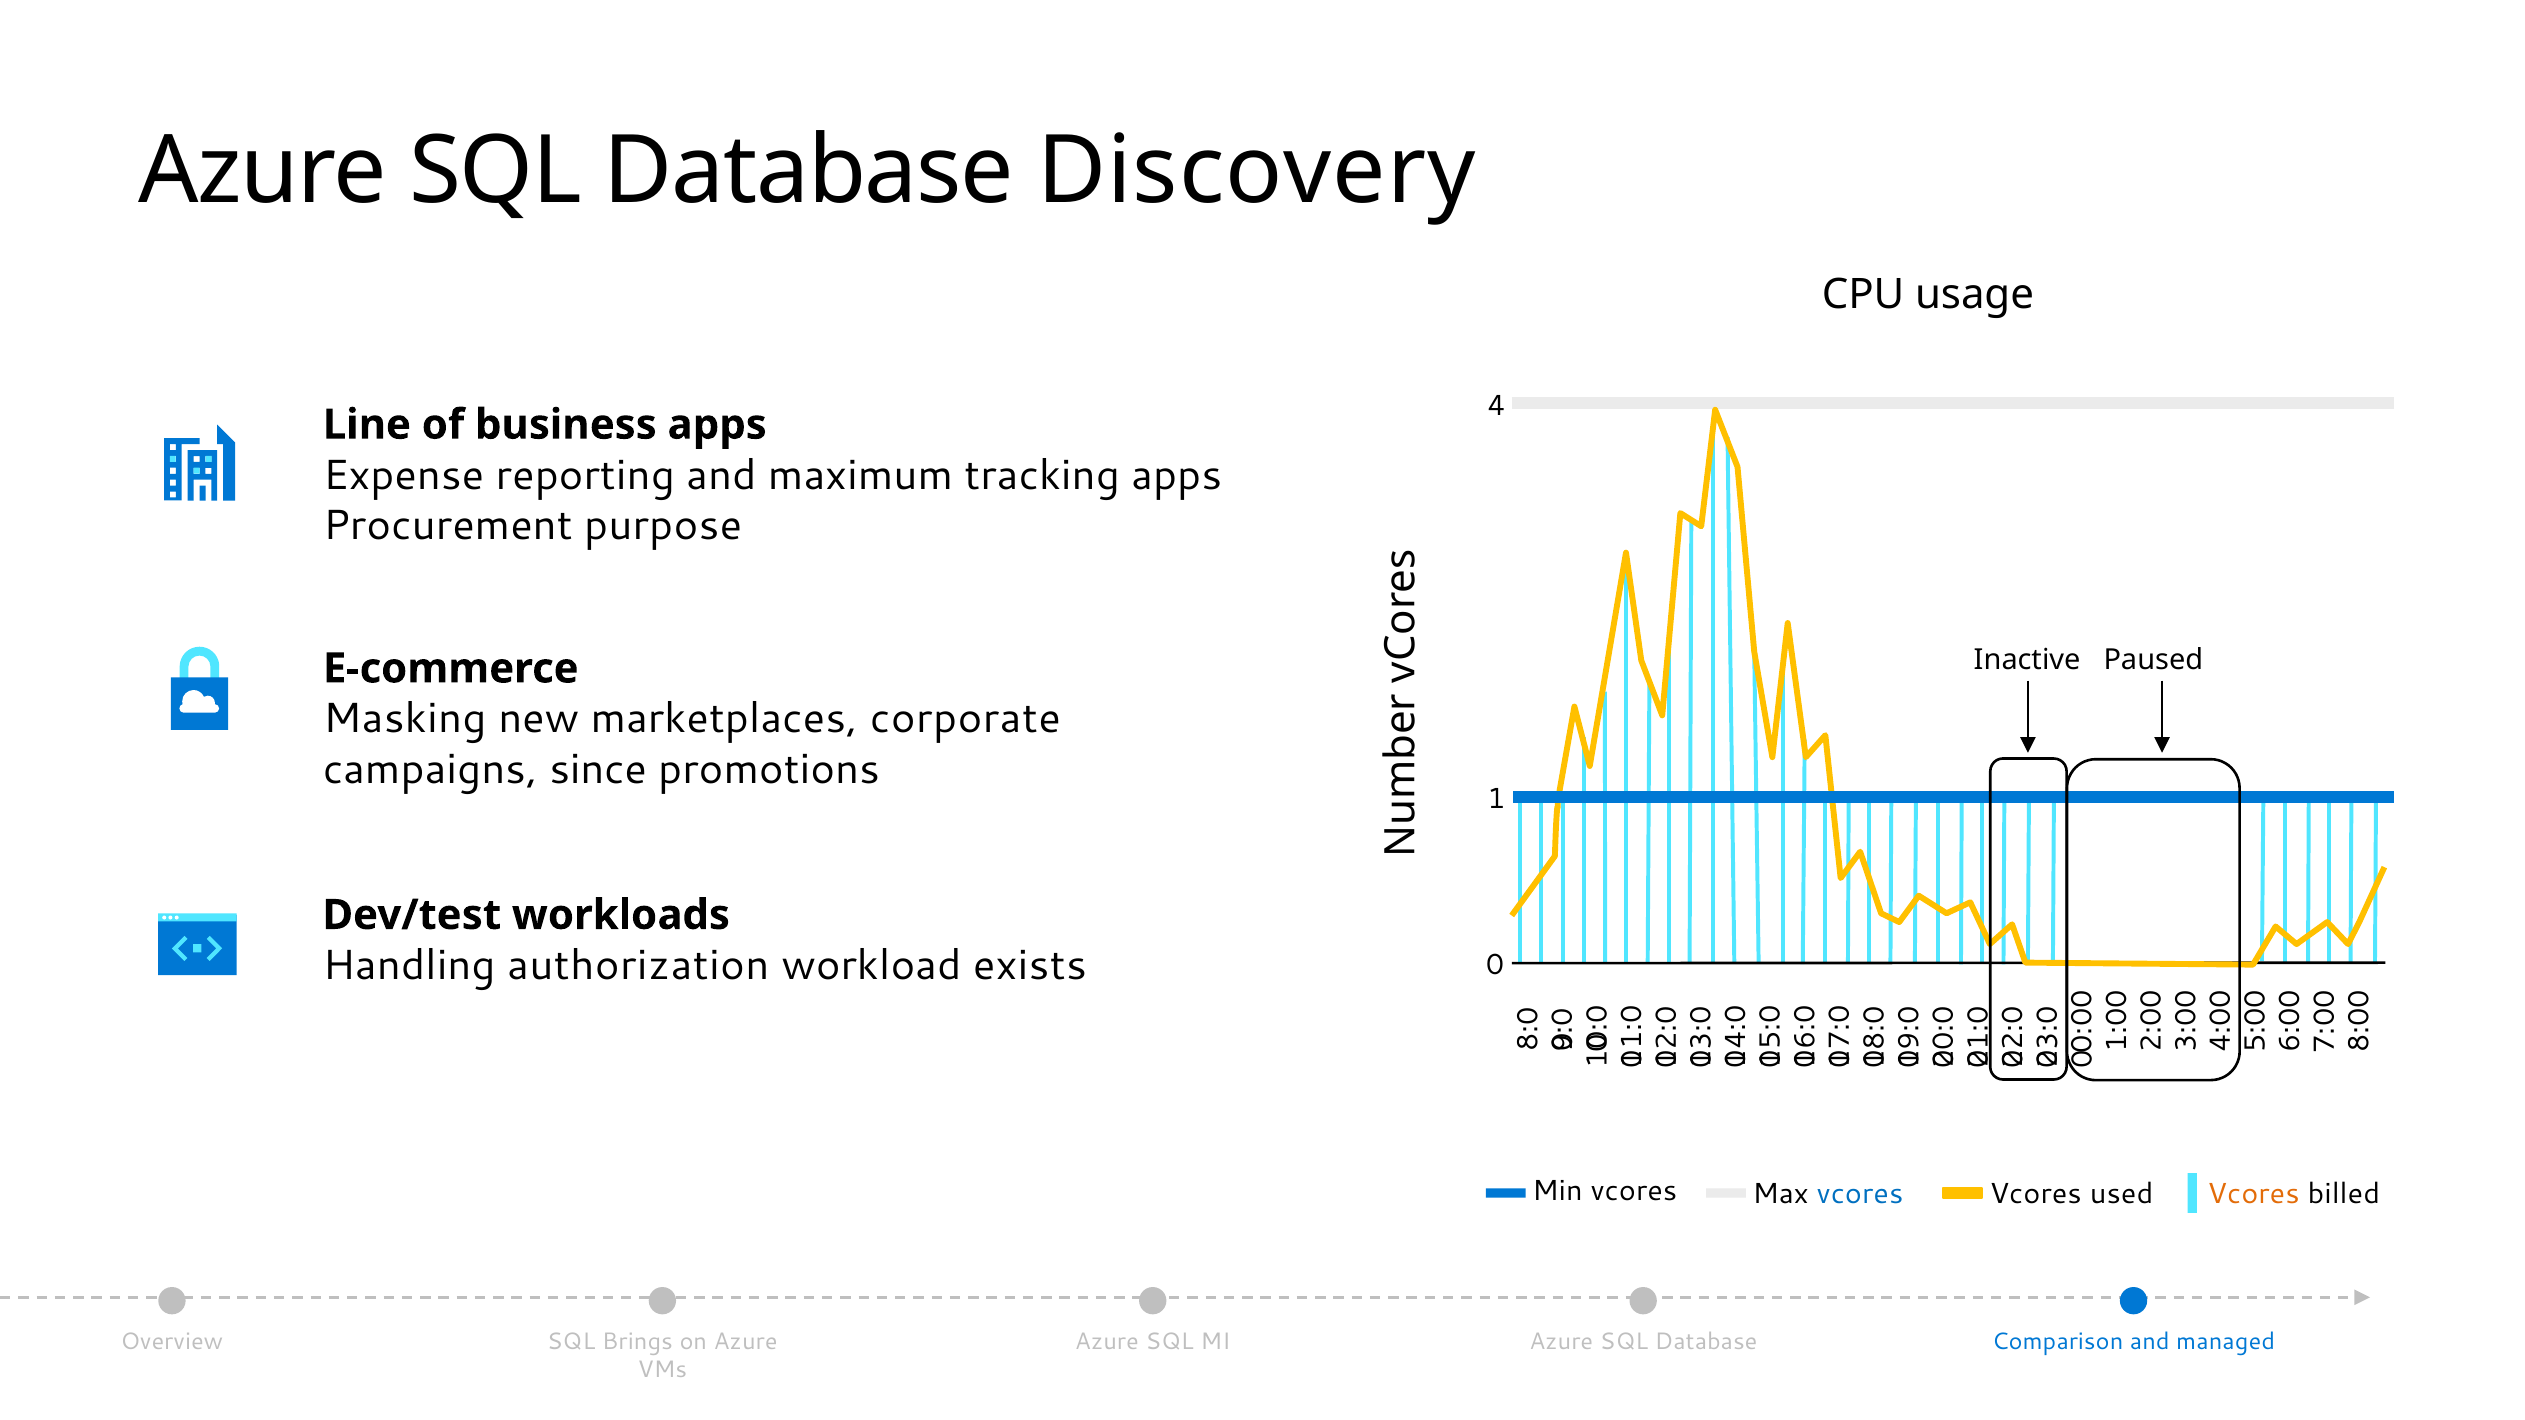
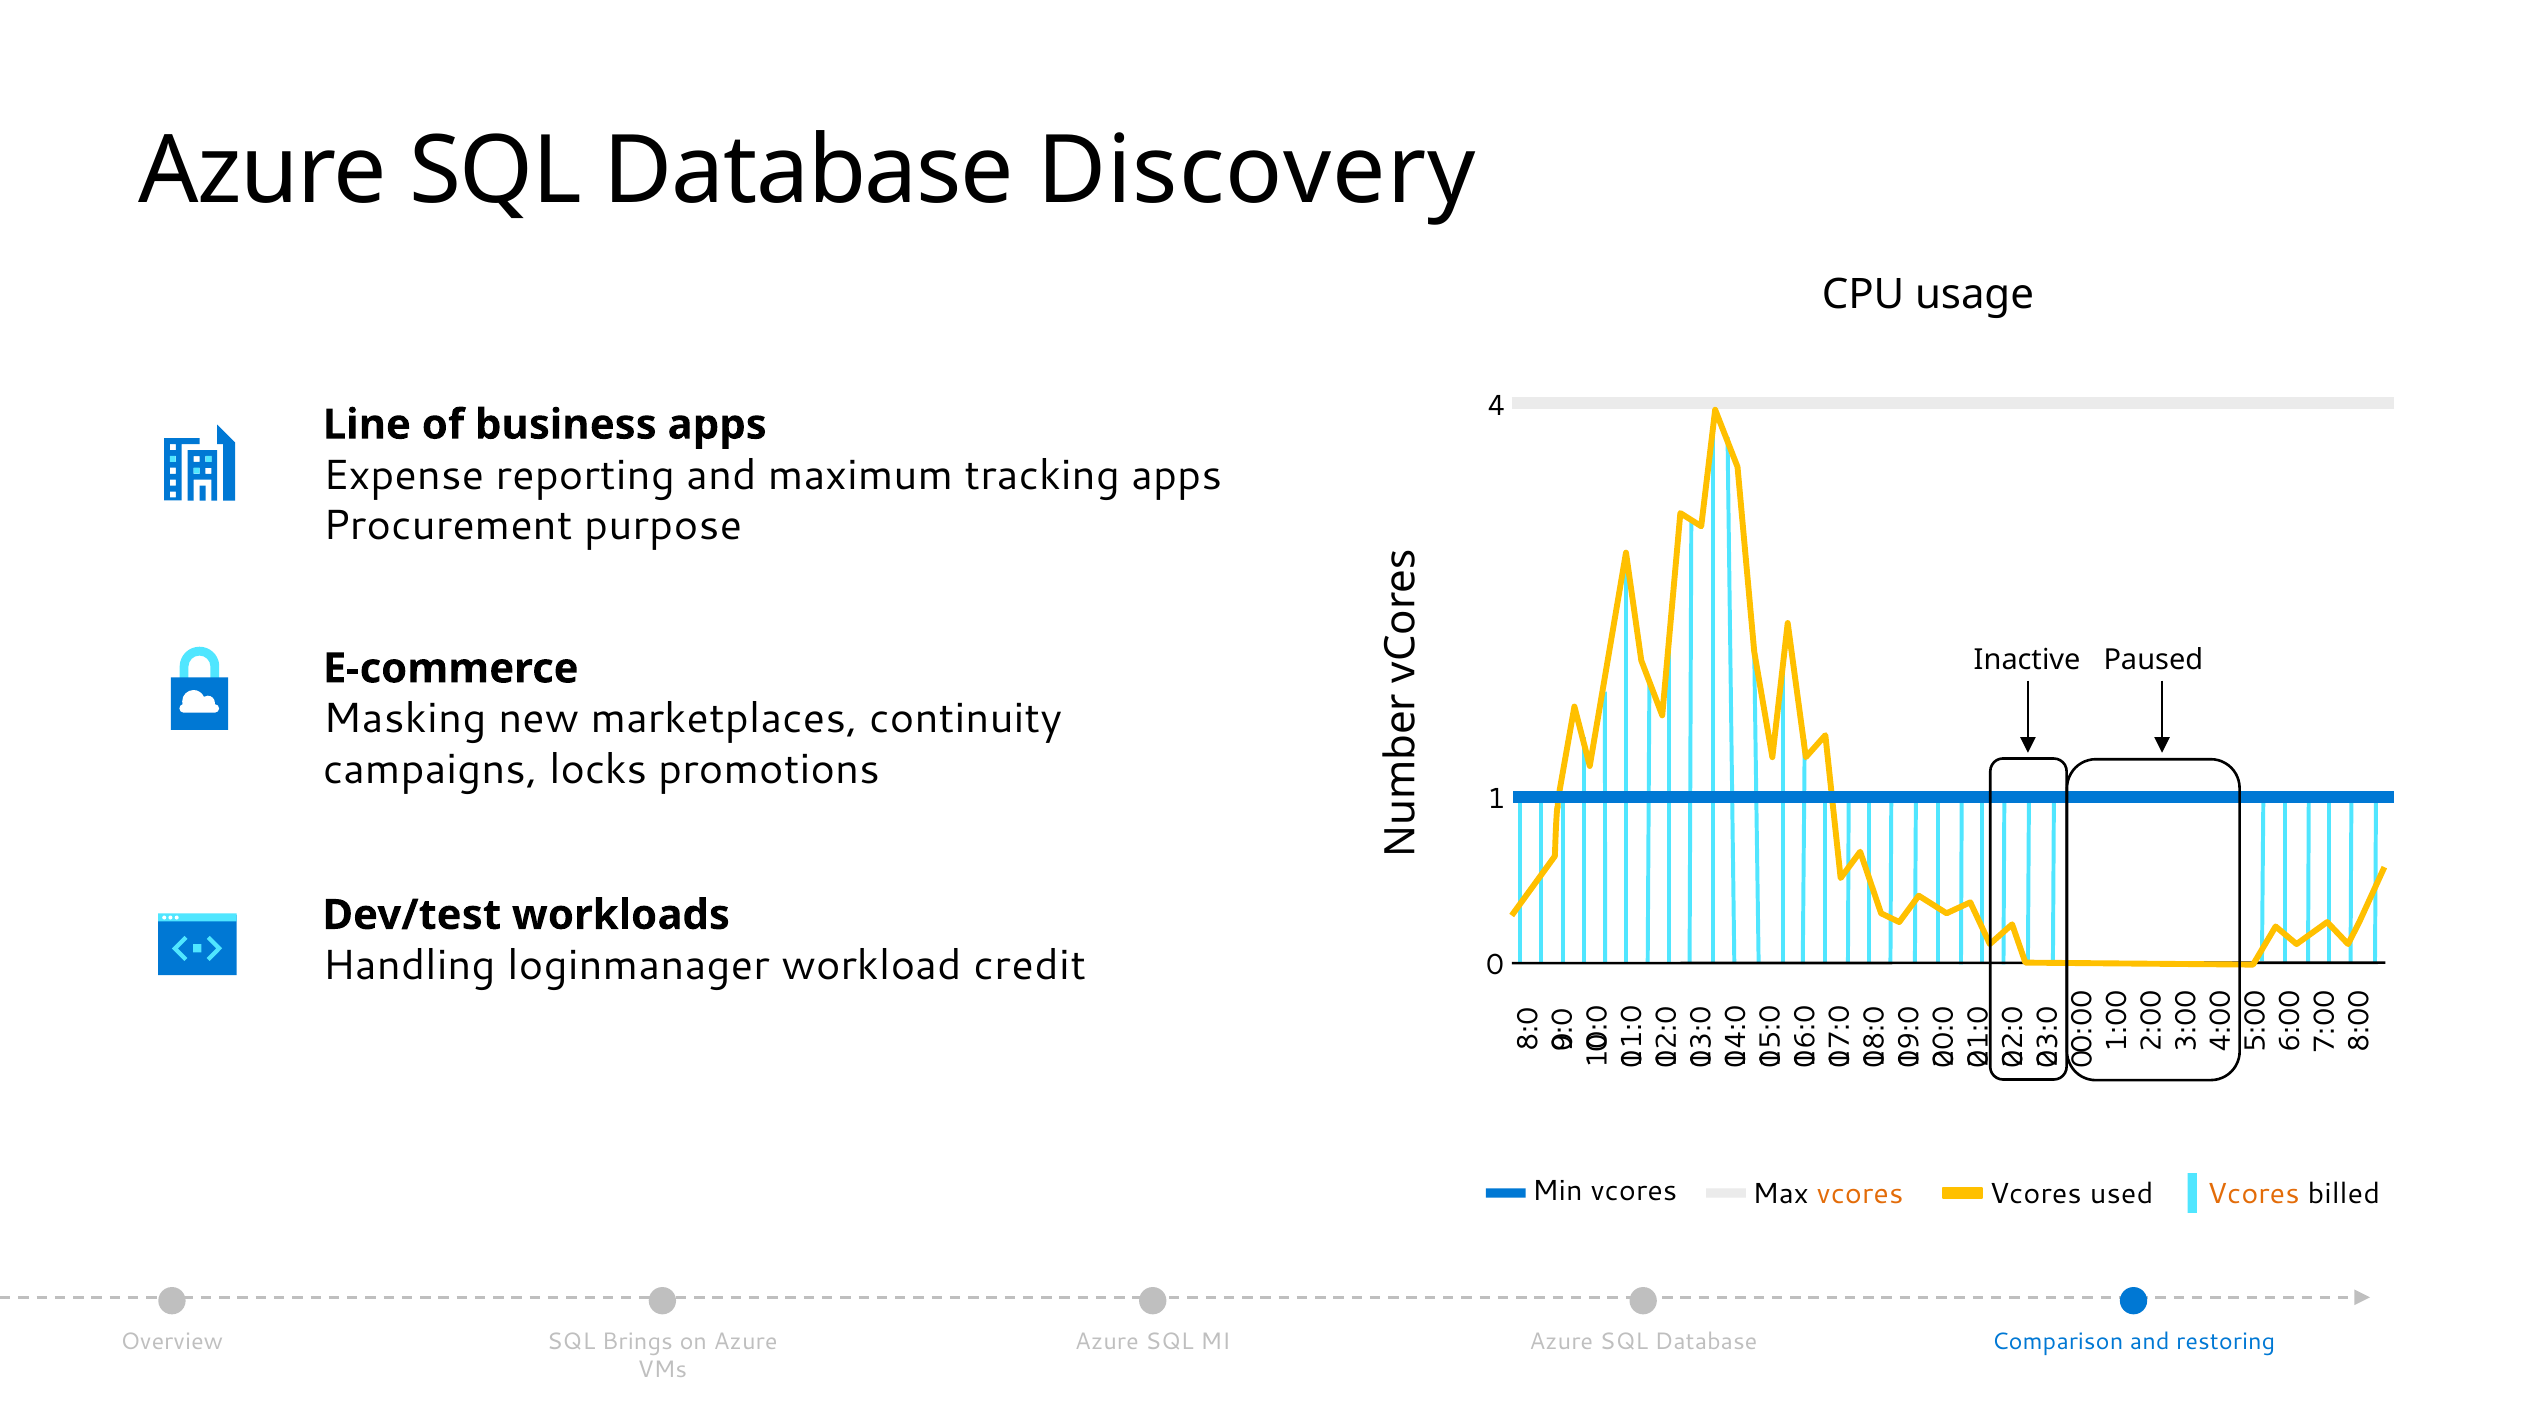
corporate: corporate -> continuity
since: since -> locks
authorization: authorization -> loginmanager
exists: exists -> credit
vcores at (1860, 1194) colour: blue -> orange
managed: managed -> restoring
